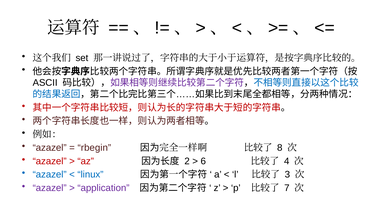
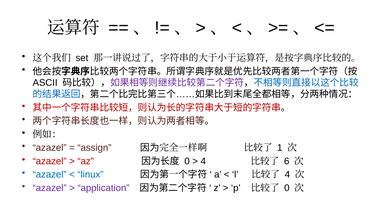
rbegin: rbegin -> assign
8: 8 -> 1
2 at (187, 161): 2 -> 0
6 at (203, 161): 6 -> 4
4: 4 -> 6
3 at (287, 174): 3 -> 4
7 at (287, 188): 7 -> 0
